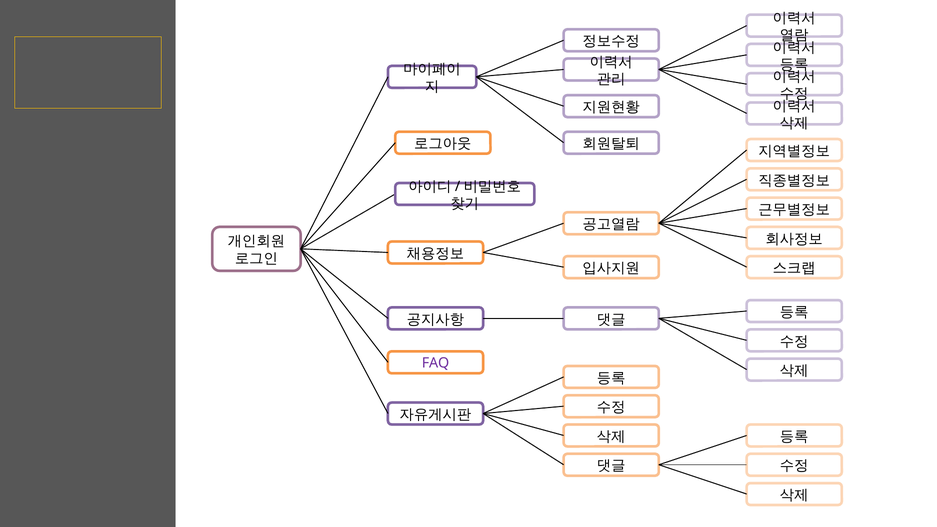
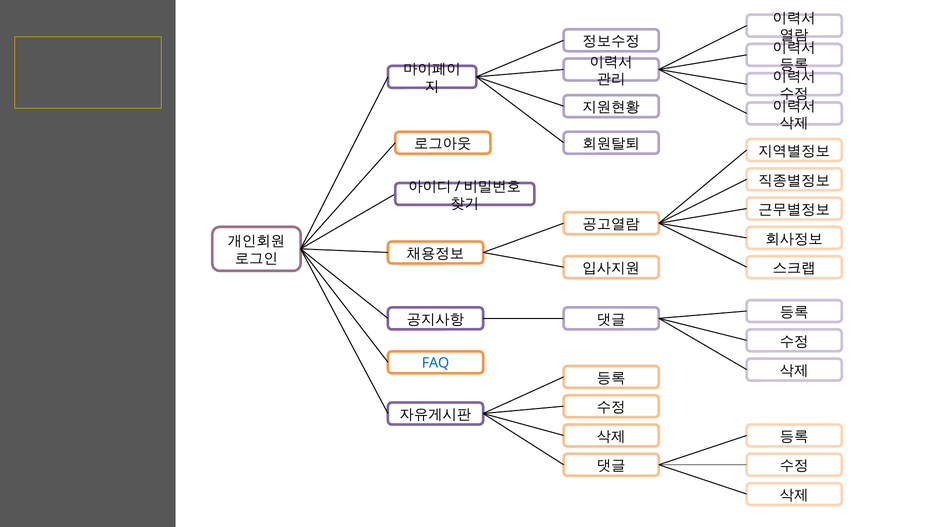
FAQ colour: purple -> blue
